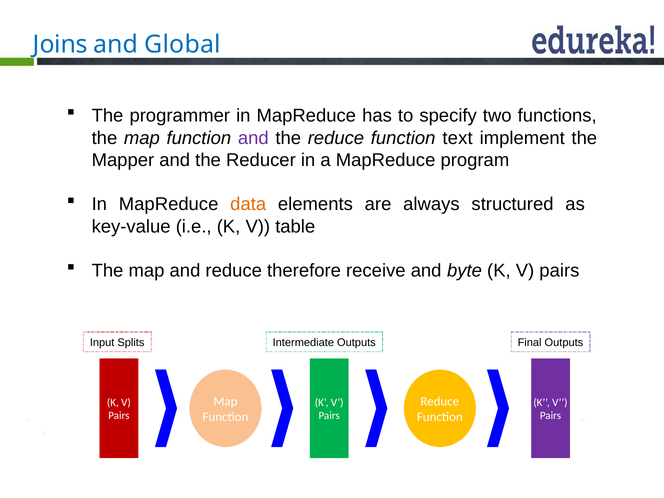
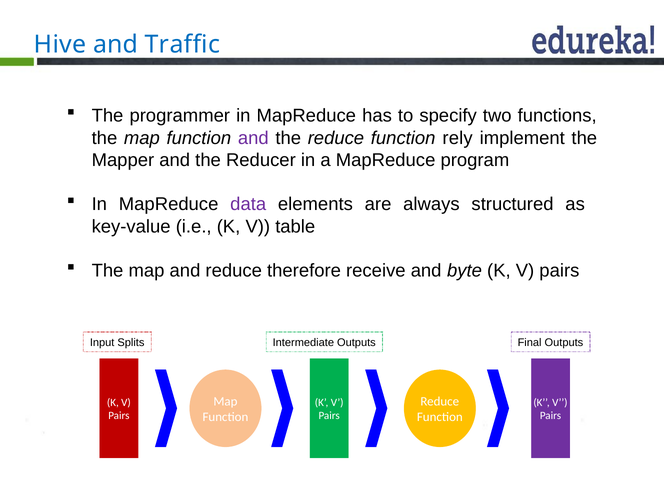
Joins: Joins -> Hive
Global: Global -> Traffic
text: text -> rely
data colour: orange -> purple
